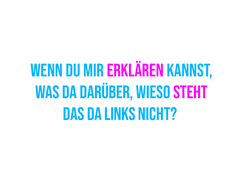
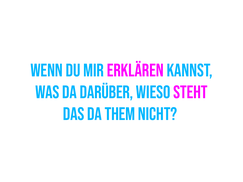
links: links -> them
